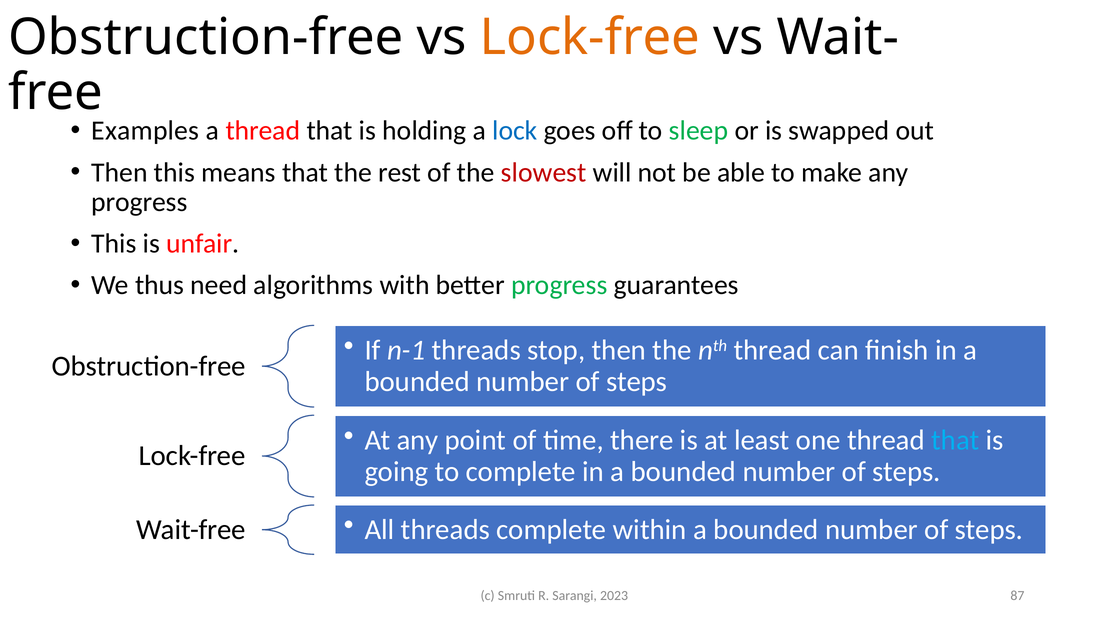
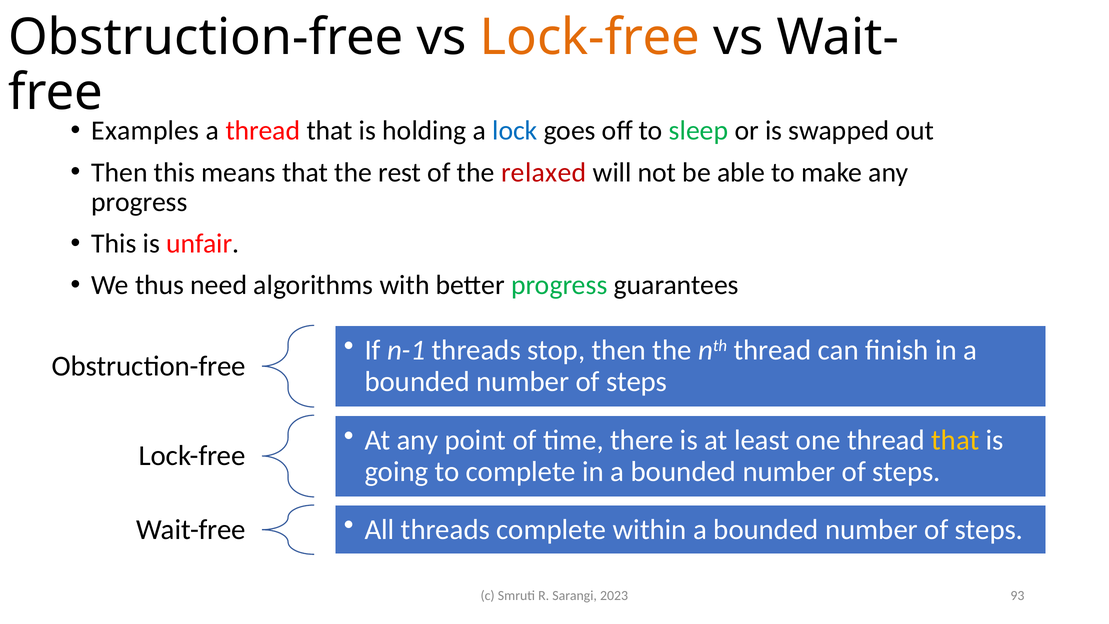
slowest: slowest -> relaxed
that at (955, 440) colour: light blue -> yellow
87: 87 -> 93
